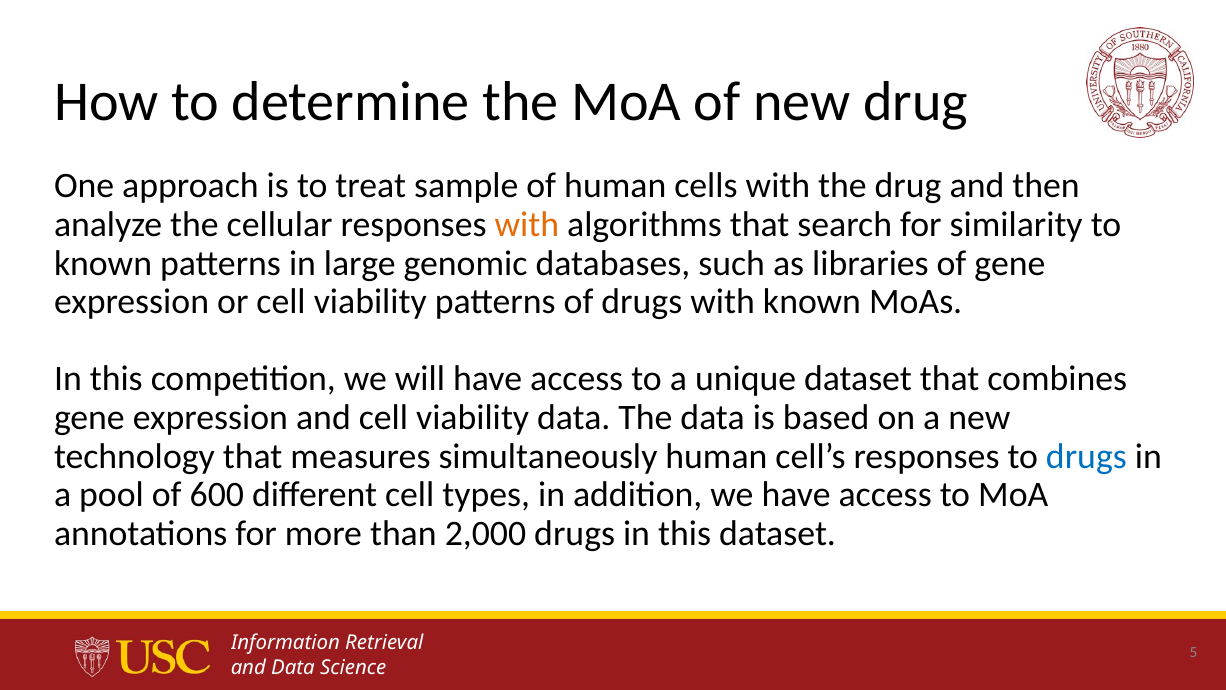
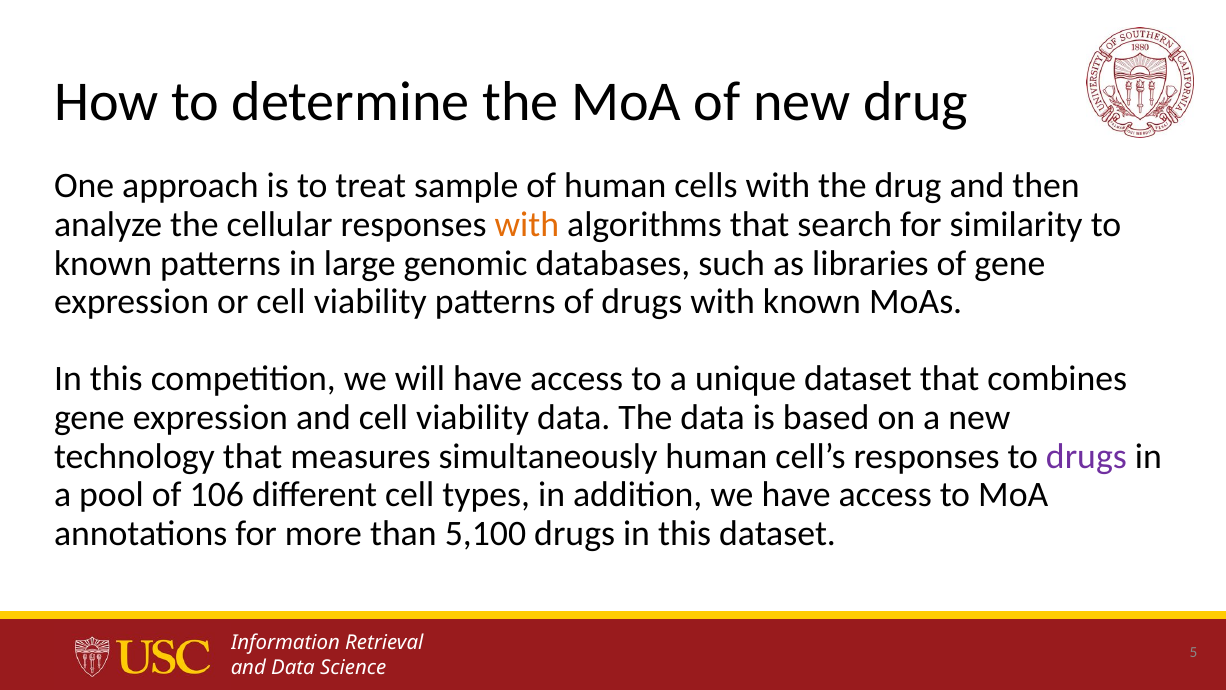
drugs at (1086, 456) colour: blue -> purple
600: 600 -> 106
2,000: 2,000 -> 5,100
